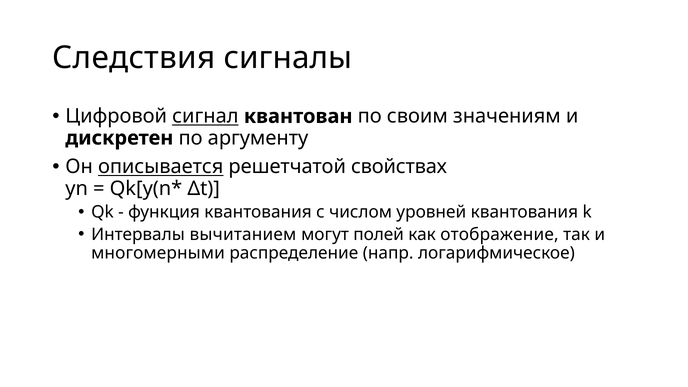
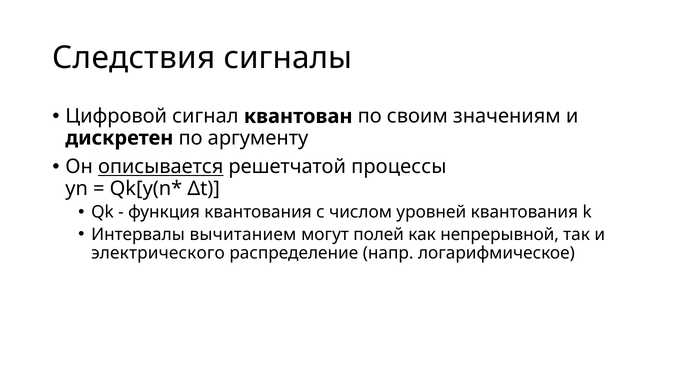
сигнал underline: present -> none
свойствах: свойствах -> процессы
отображение: отображение -> непрерывной
многомерными: многомерными -> электрического
